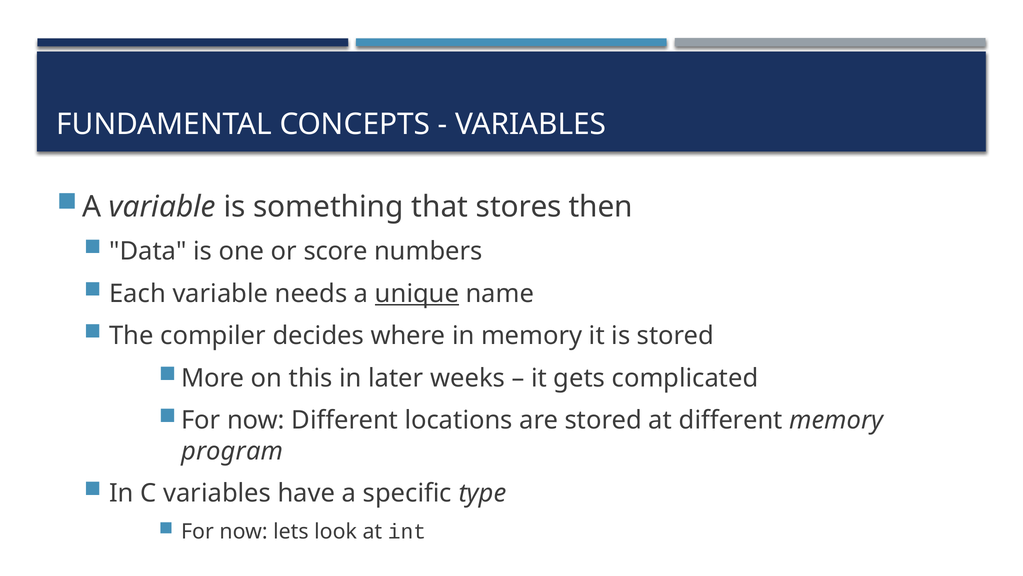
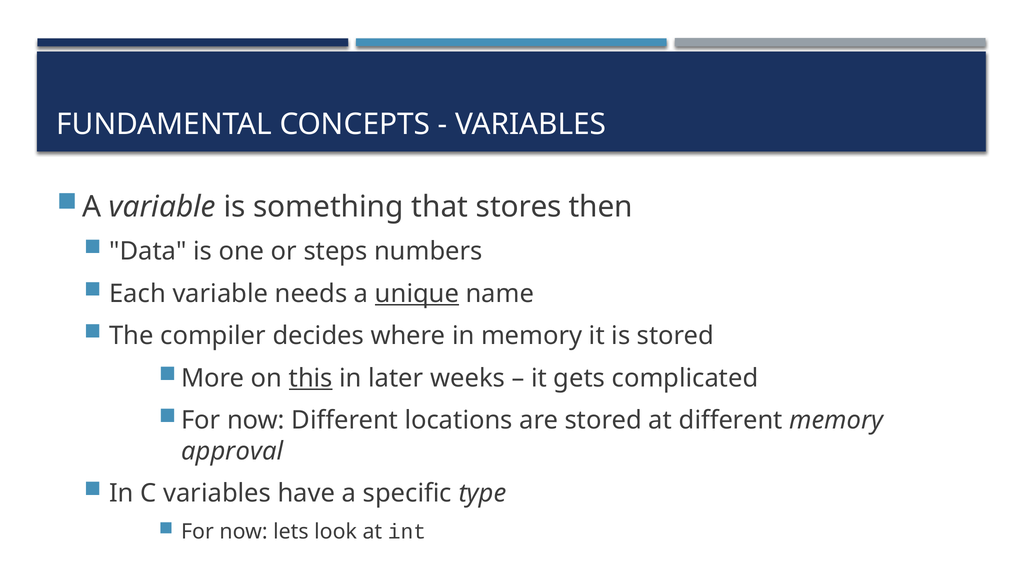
score: score -> steps
this underline: none -> present
program: program -> approval
